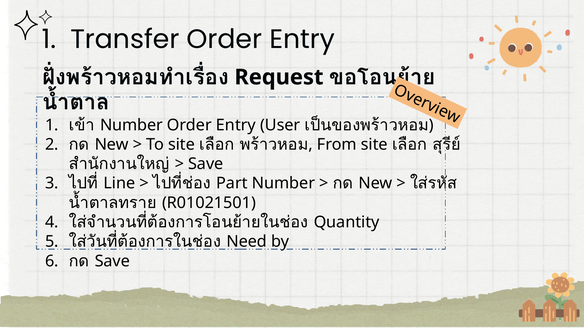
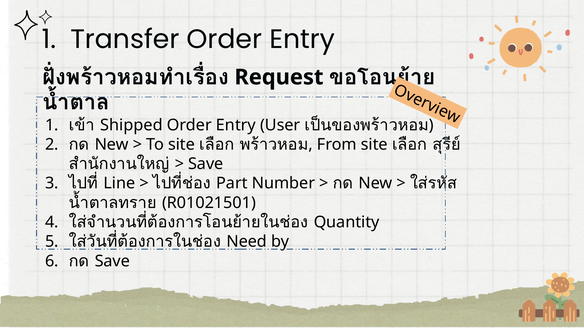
Number at (131, 125): Number -> Shipped
